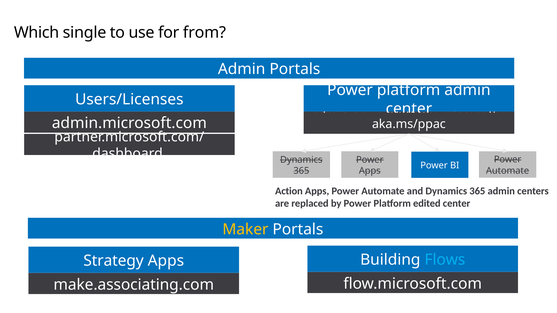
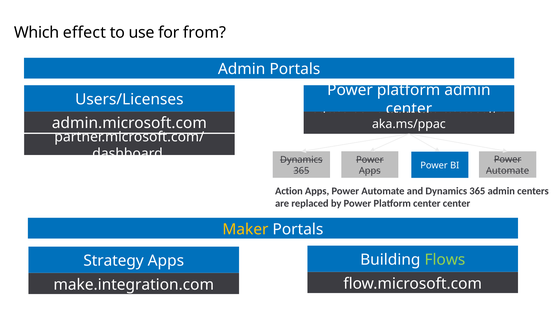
single: single -> effect
Platform edited: edited -> center
Flows colour: light blue -> light green
make.associating.com: make.associating.com -> make.integration.com
